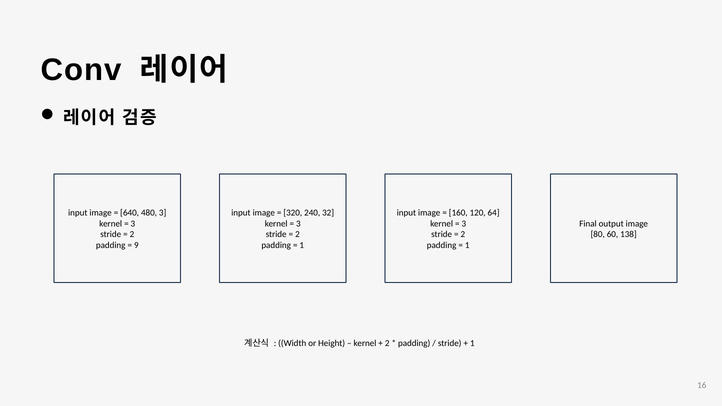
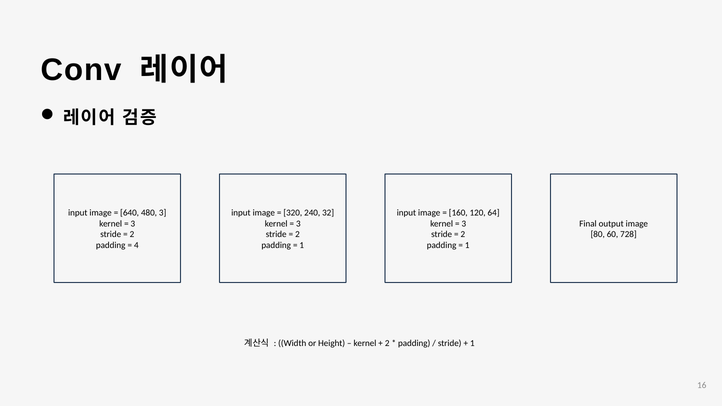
138: 138 -> 728
9: 9 -> 4
